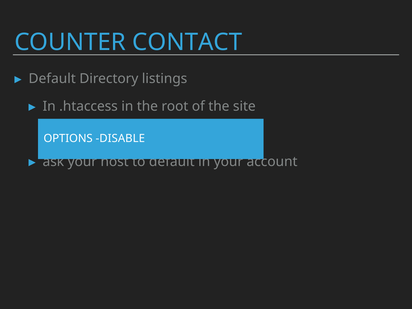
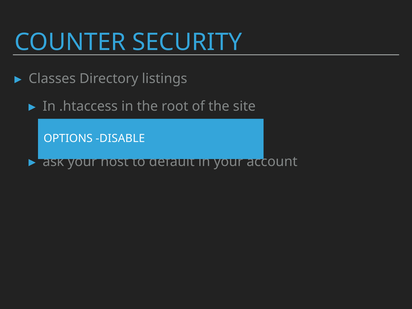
CONTACT: CONTACT -> SECURITY
Default at (52, 79): Default -> Classes
